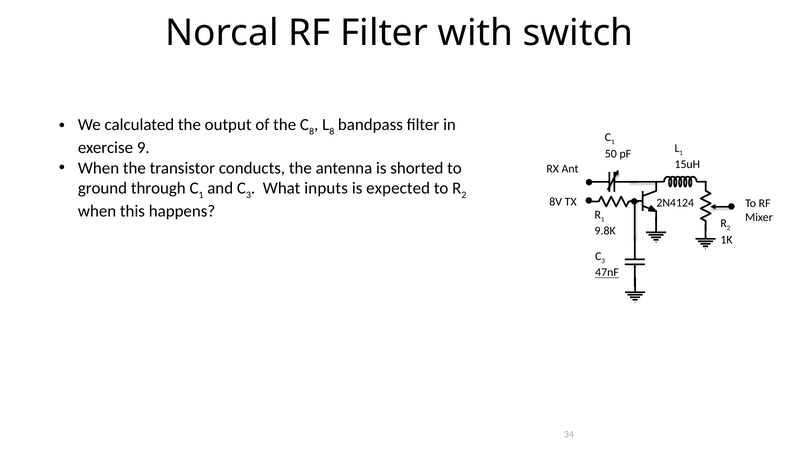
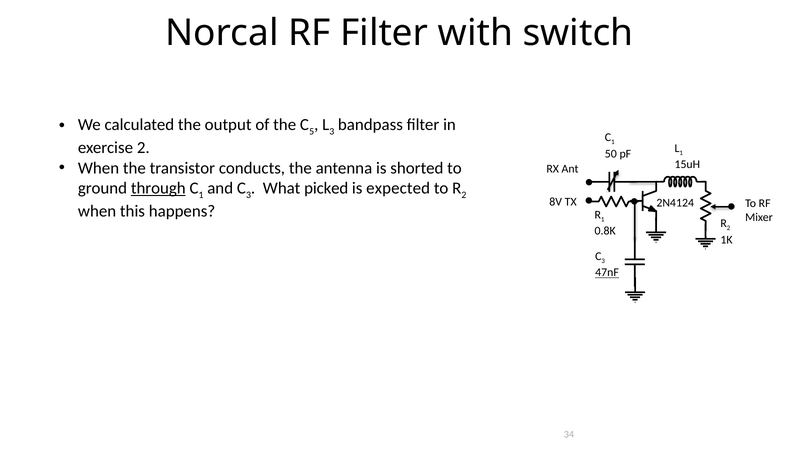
8 at (312, 132): 8 -> 5
8 at (332, 132): 8 -> 3
exercise 9: 9 -> 2
through underline: none -> present
inputs: inputs -> picked
9.8K: 9.8K -> 0.8K
